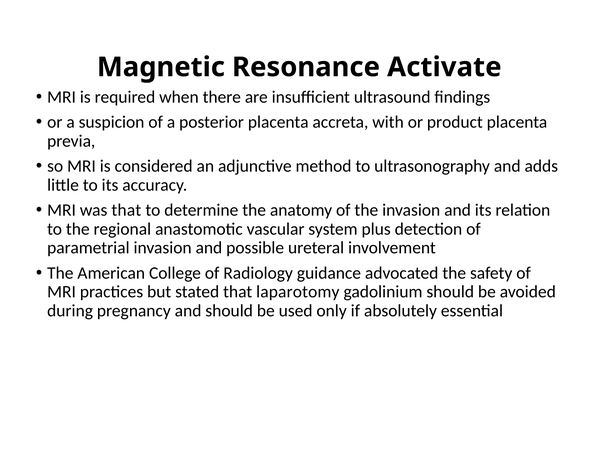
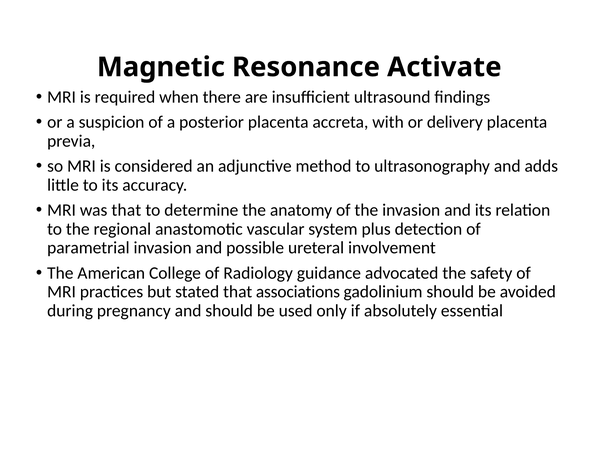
product: product -> delivery
laparotomy: laparotomy -> associations
